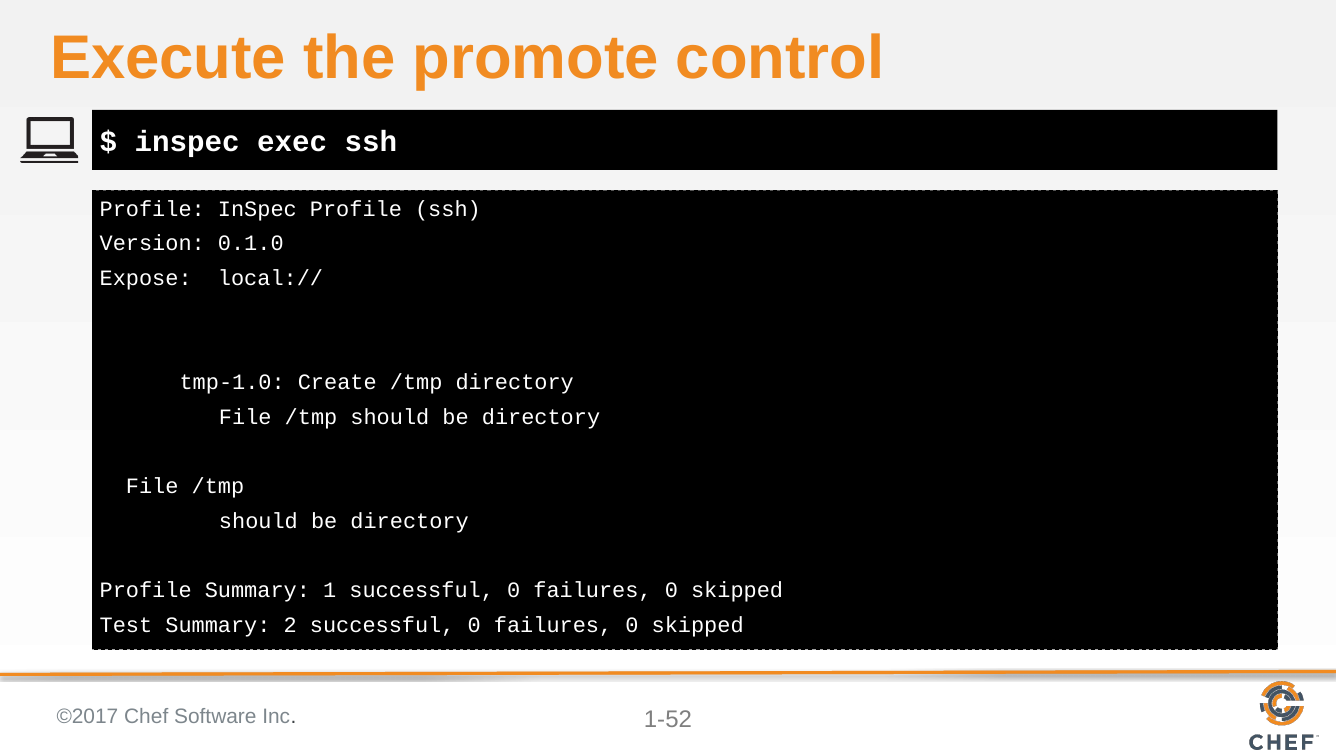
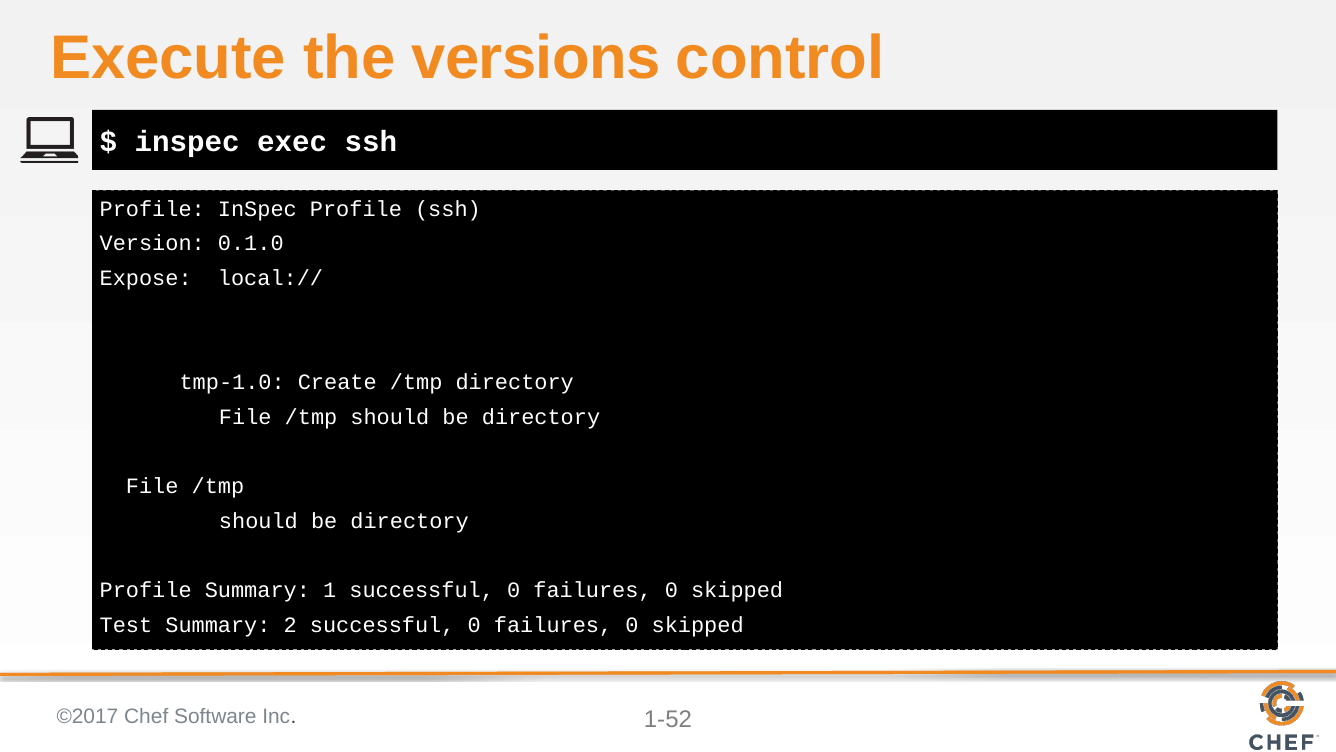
promote: promote -> versions
